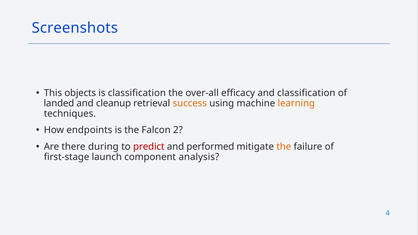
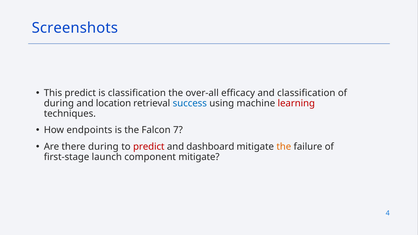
This objects: objects -> predict
landed at (59, 103): landed -> during
cleanup: cleanup -> location
success colour: orange -> blue
learning colour: orange -> red
2: 2 -> 7
performed: performed -> dashboard
component analysis: analysis -> mitigate
